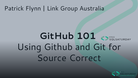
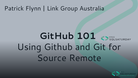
Correct: Correct -> Remote
